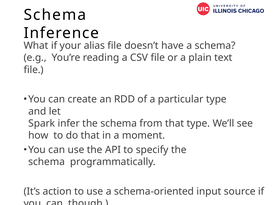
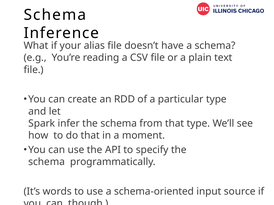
action: action -> words
